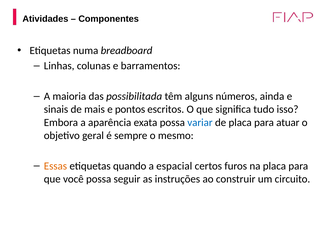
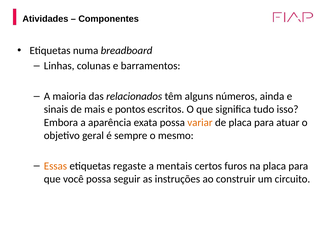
possibilitada: possibilitada -> relacionados
variar colour: blue -> orange
quando: quando -> regaste
espacial: espacial -> mentais
